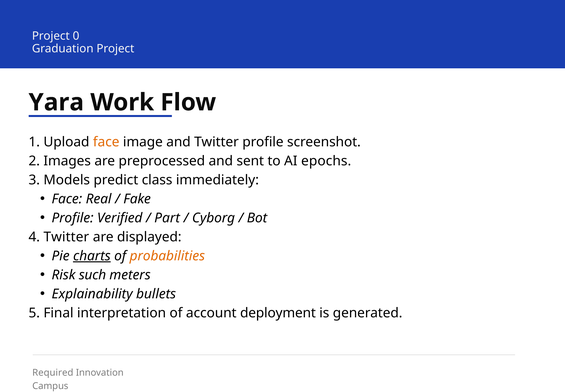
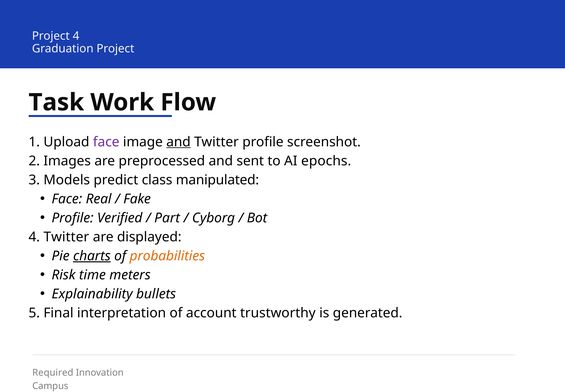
Project 0: 0 -> 4
Yara: Yara -> Task
face at (106, 142) colour: orange -> purple
and at (178, 142) underline: none -> present
immediately: immediately -> manipulated
such: such -> time
deployment: deployment -> trustworthy
